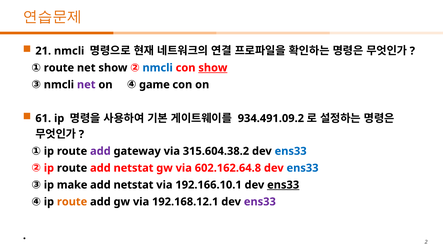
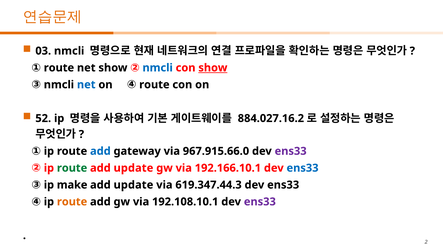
21: 21 -> 03
net at (86, 85) colour: purple -> blue
on game: game -> route
61: 61 -> 52
934.491.09.2: 934.491.09.2 -> 884.027.16.2
add at (100, 151) colour: purple -> blue
315.604.38.2: 315.604.38.2 -> 967.915.66.0
ens33 at (291, 151) colour: blue -> purple
route at (72, 168) colour: black -> green
netstat at (134, 168): netstat -> update
602.162.64.8: 602.162.64.8 -> 192.166.10.1
netstat at (134, 185): netstat -> update
192.166.10.1: 192.166.10.1 -> 619.347.44.3
ens33 at (283, 185) underline: present -> none
192.168.12.1: 192.168.12.1 -> 192.108.10.1
